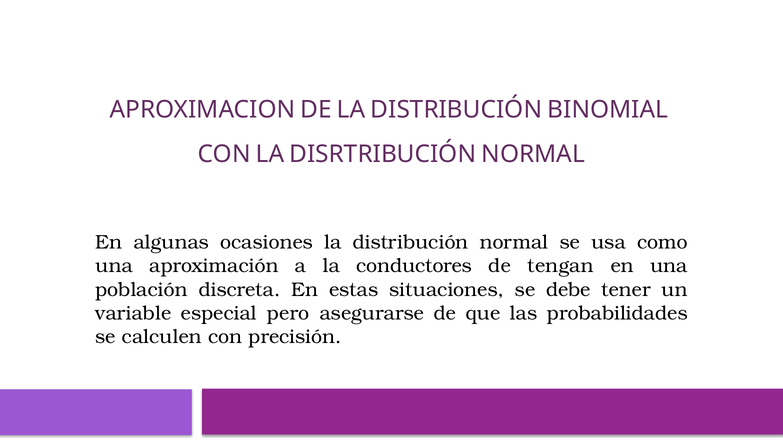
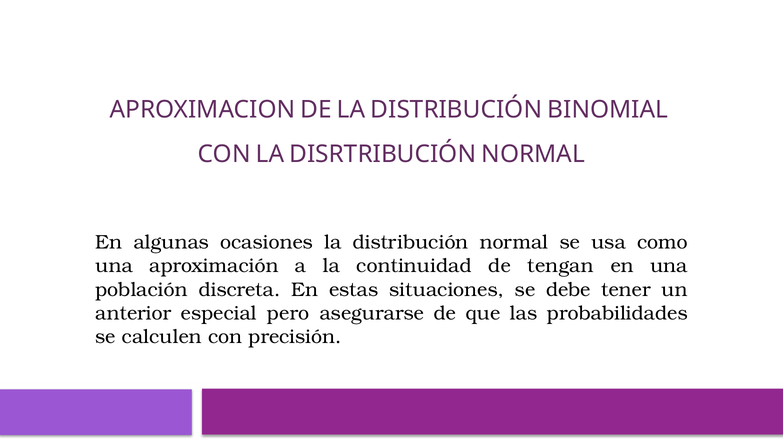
conductores: conductores -> continuidad
variable: variable -> anterior
